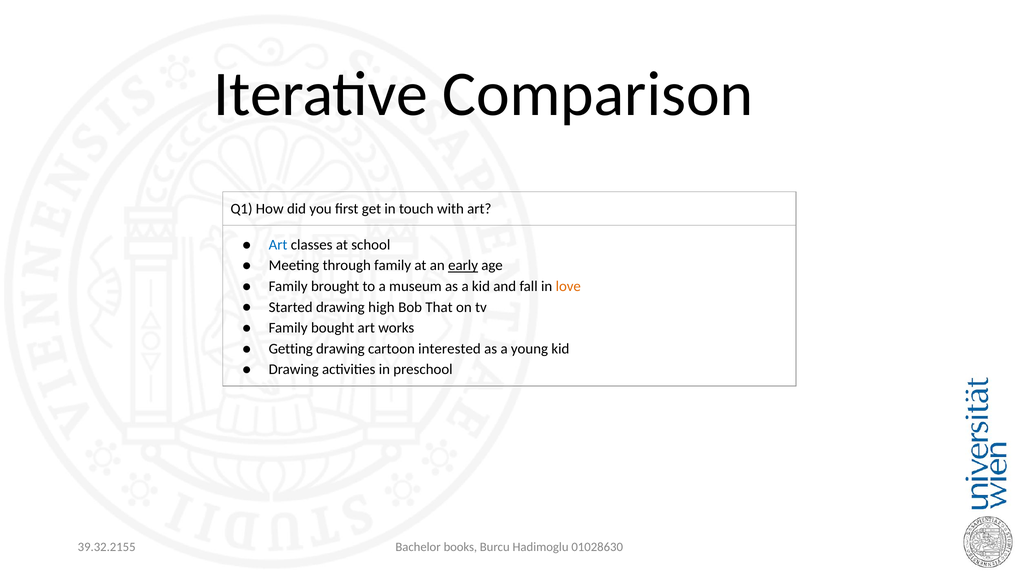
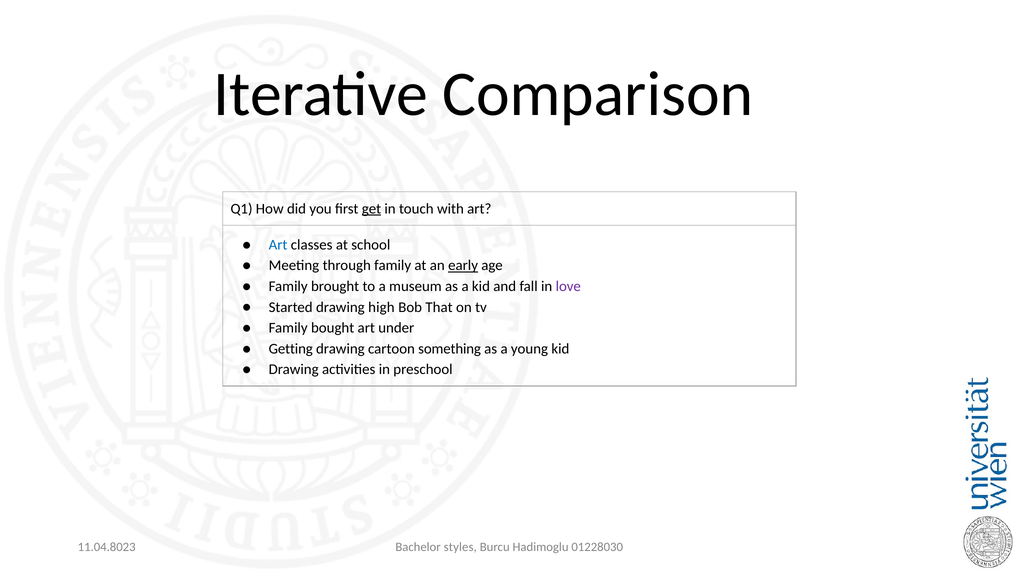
get underline: none -> present
love colour: orange -> purple
works: works -> under
interested: interested -> something
39.32.2155: 39.32.2155 -> 11.04.8023
books: books -> styles
01028630: 01028630 -> 01228030
